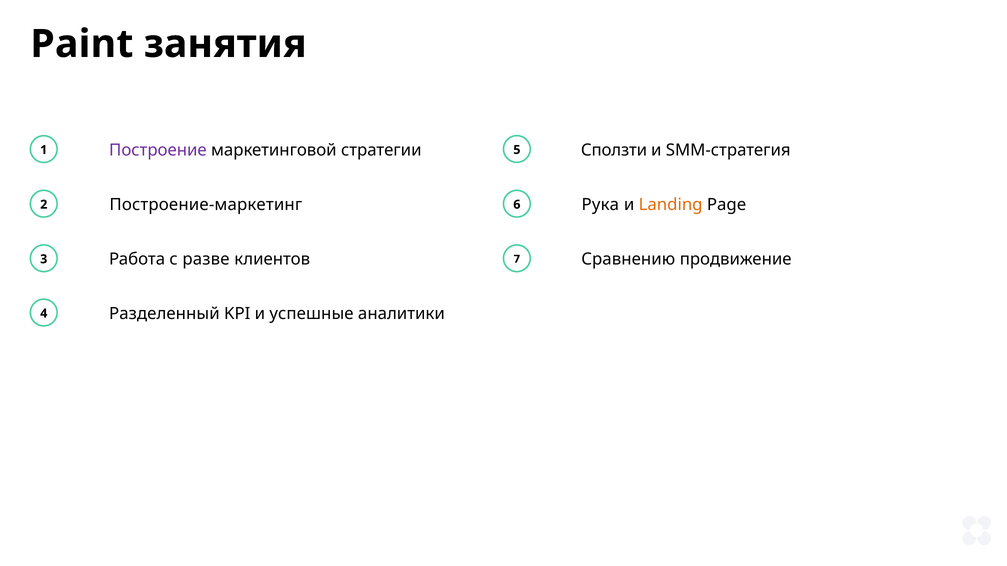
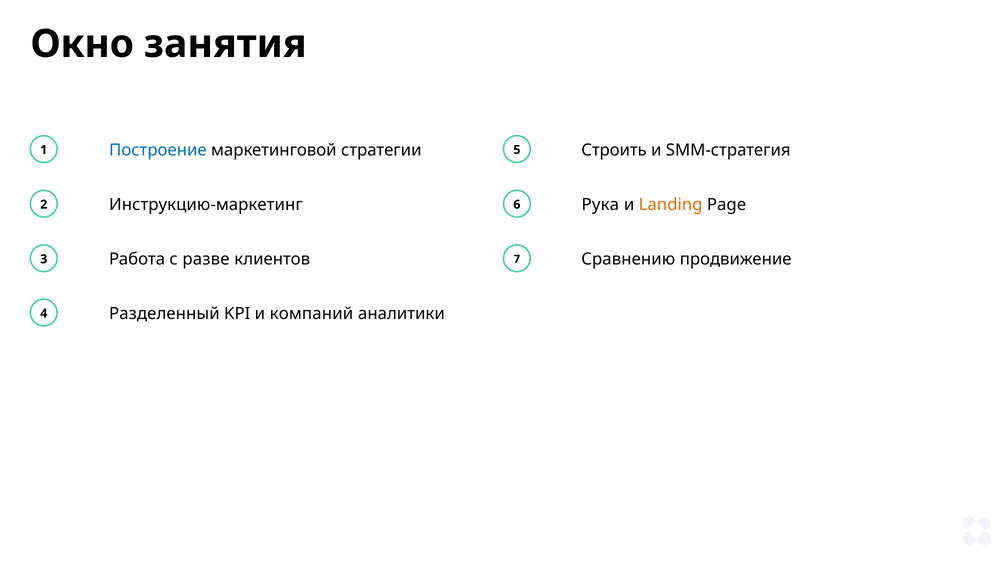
Paint: Paint -> Окно
Построение colour: purple -> blue
Сползти: Сползти -> Строить
Построение-маркетинг: Построение-маркетинг -> Инструкцию-маркетинг
успешные: успешные -> компаний
